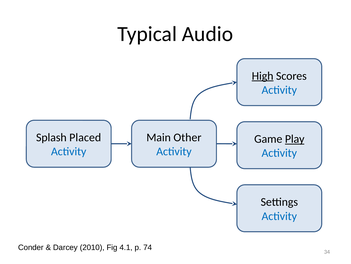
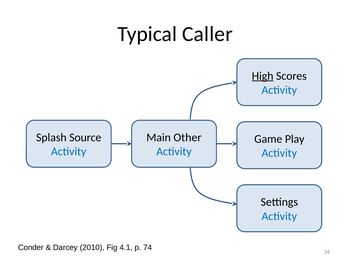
Audio: Audio -> Caller
Placed: Placed -> Source
Play underline: present -> none
